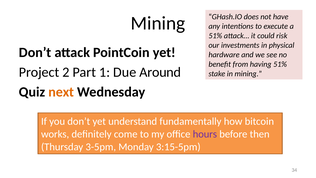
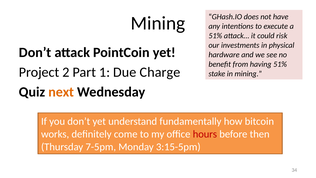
Around: Around -> Charge
hours colour: purple -> red
3-5pm: 3-5pm -> 7-5pm
